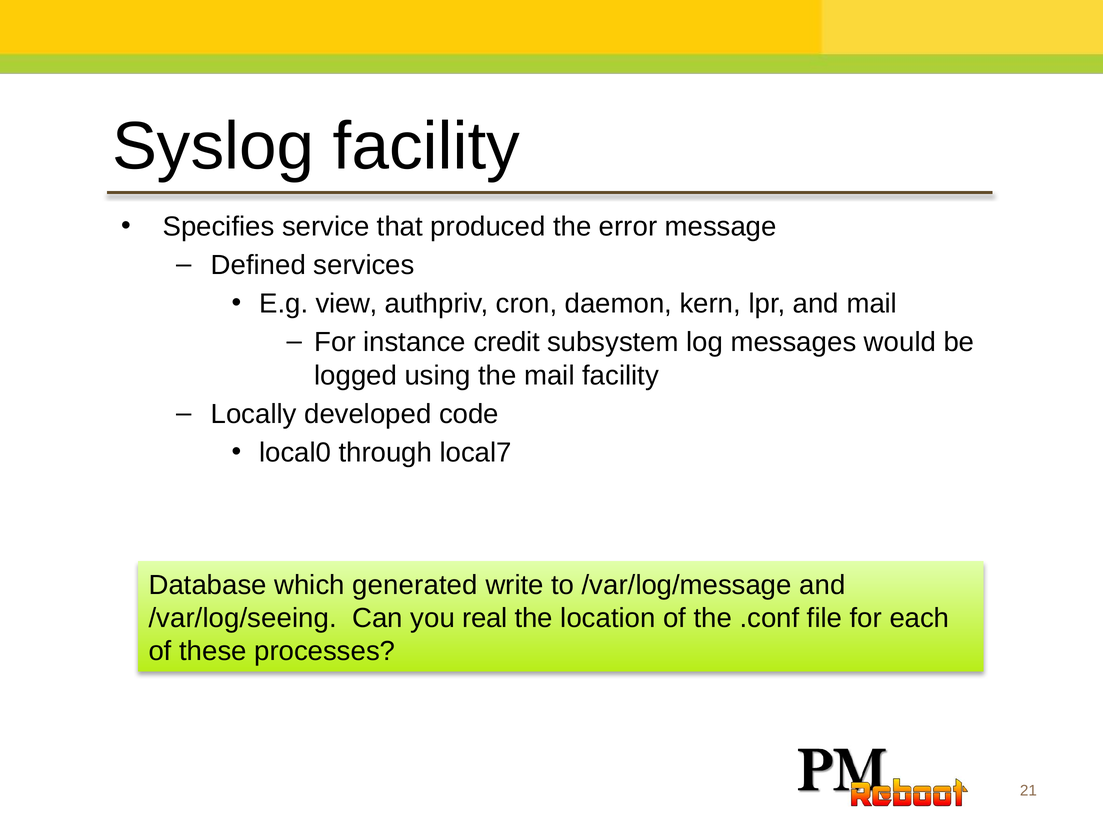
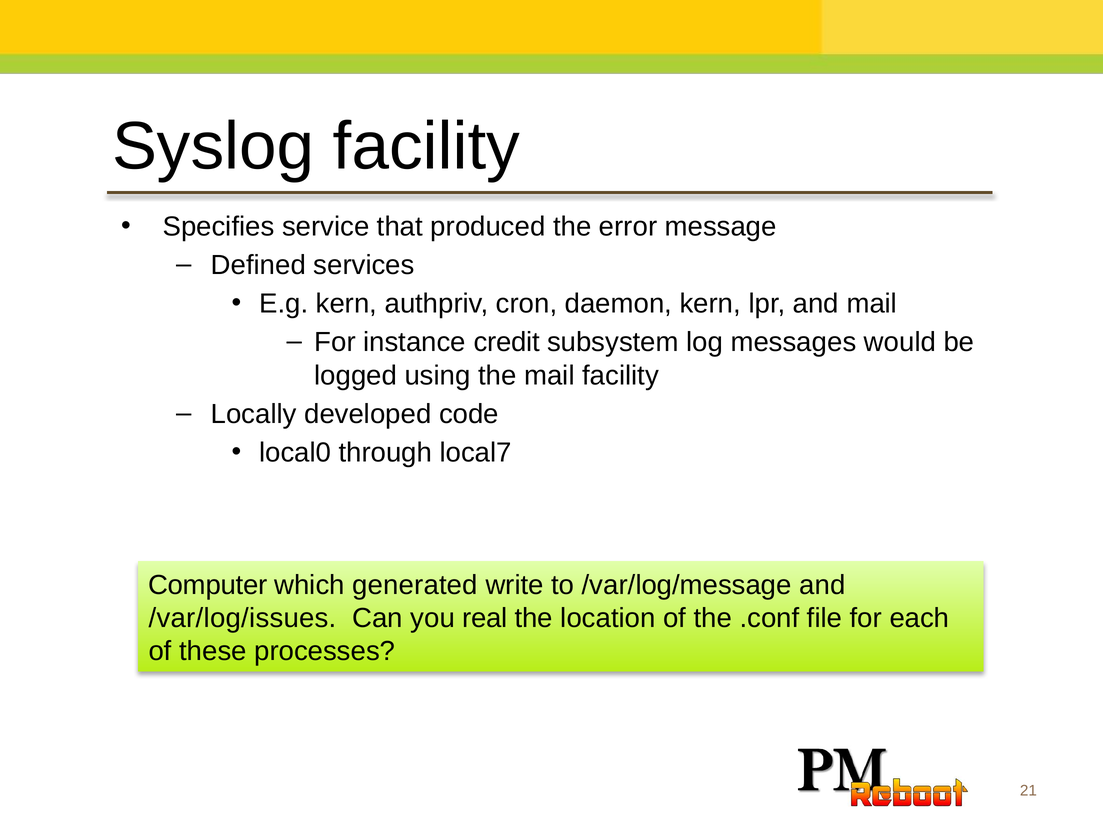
E.g view: view -> kern
Database: Database -> Computer
/var/log/seeing: /var/log/seeing -> /var/log/issues
